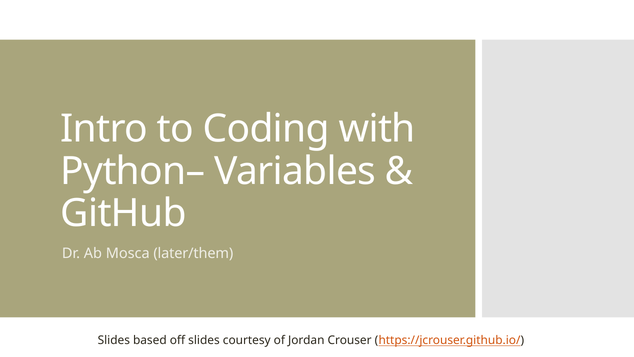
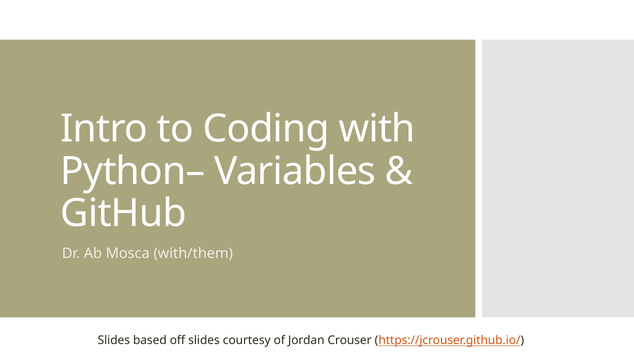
later/them: later/them -> with/them
